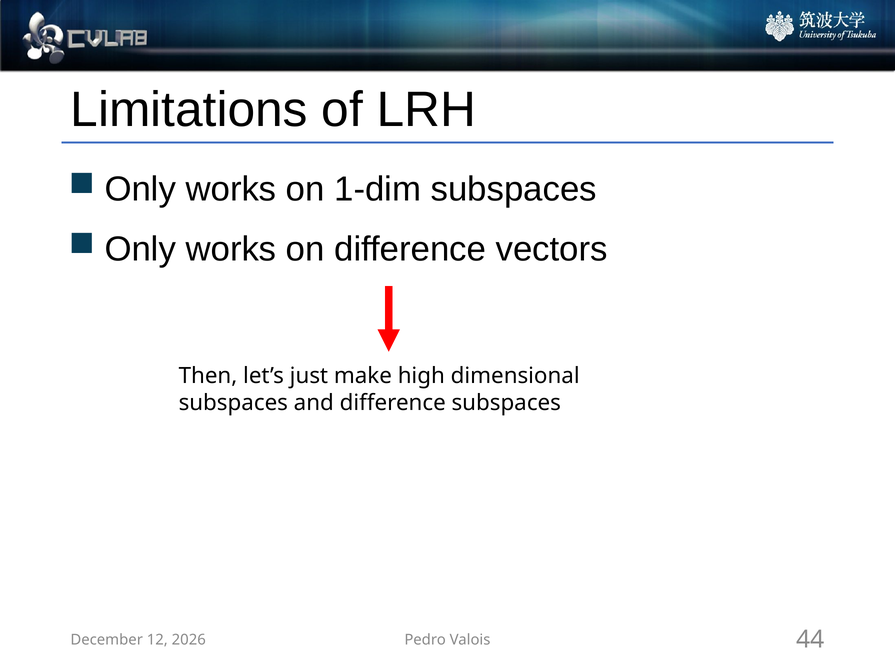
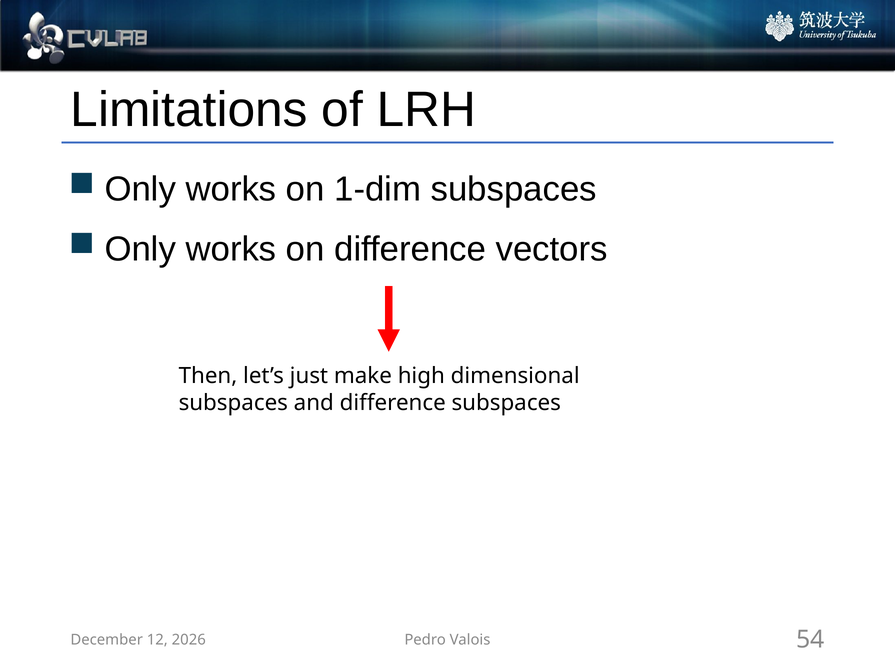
44: 44 -> 54
